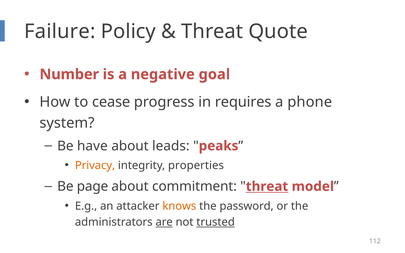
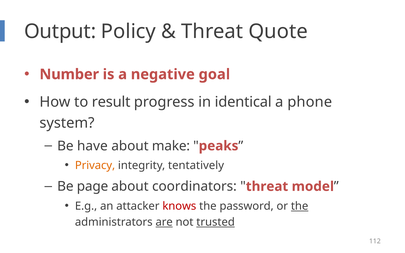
Failure: Failure -> Output
cease: cease -> result
requires: requires -> identical
leads: leads -> make
properties: properties -> tentatively
commitment: commitment -> coordinators
threat at (267, 187) underline: present -> none
knows colour: orange -> red
the at (300, 206) underline: none -> present
